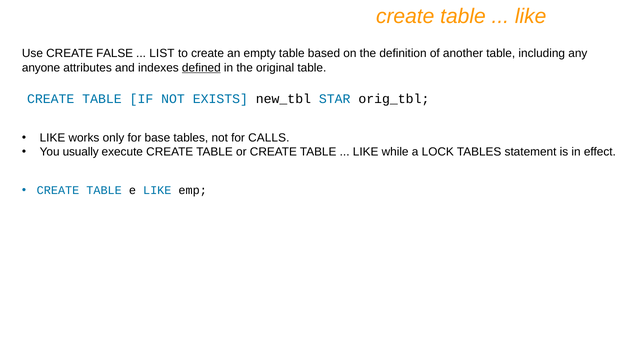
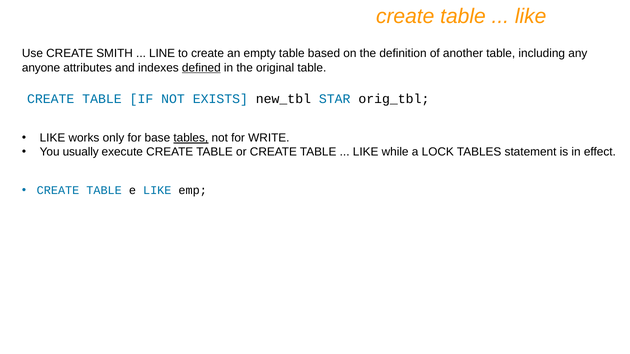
FALSE: FALSE -> SMITH
LIST: LIST -> LINE
tables at (191, 138) underline: none -> present
CALLS: CALLS -> WRITE
